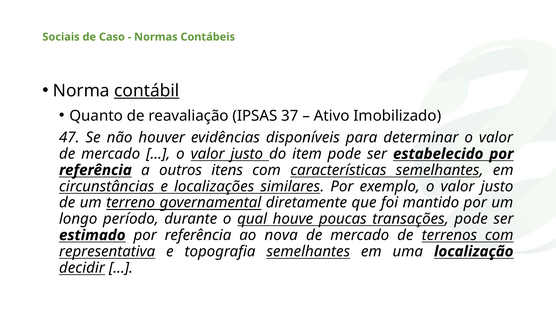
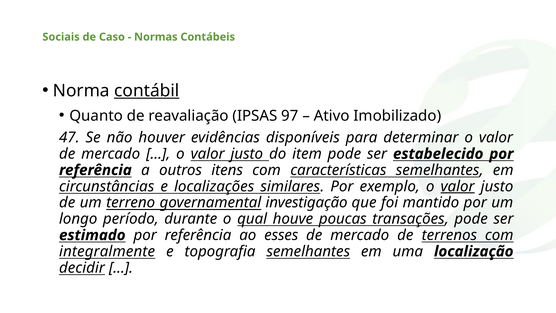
37: 37 -> 97
valor at (458, 186) underline: none -> present
diretamente: diretamente -> investigação
nova: nova -> esses
representativa: representativa -> integralmente
